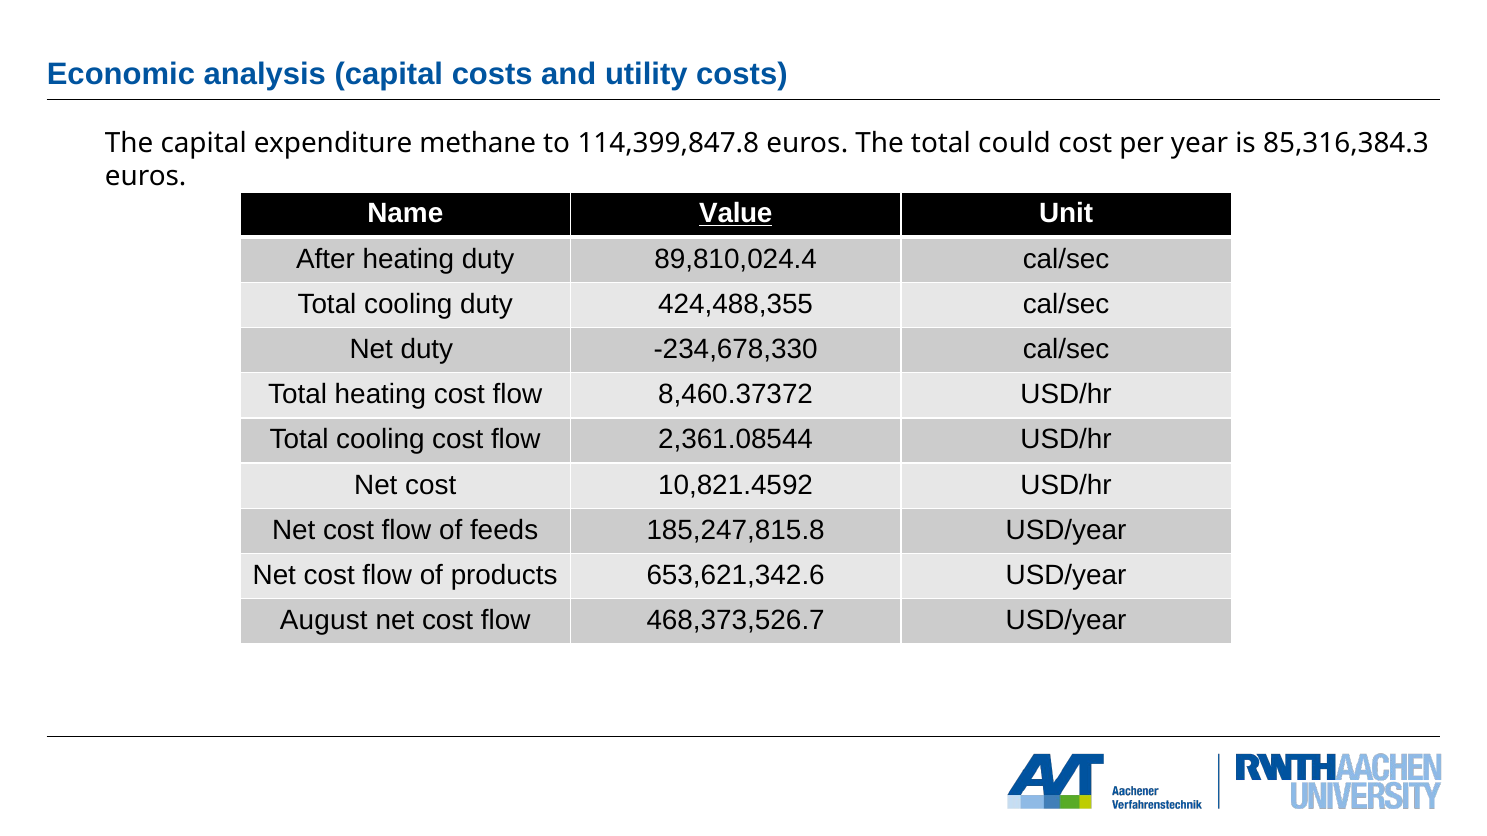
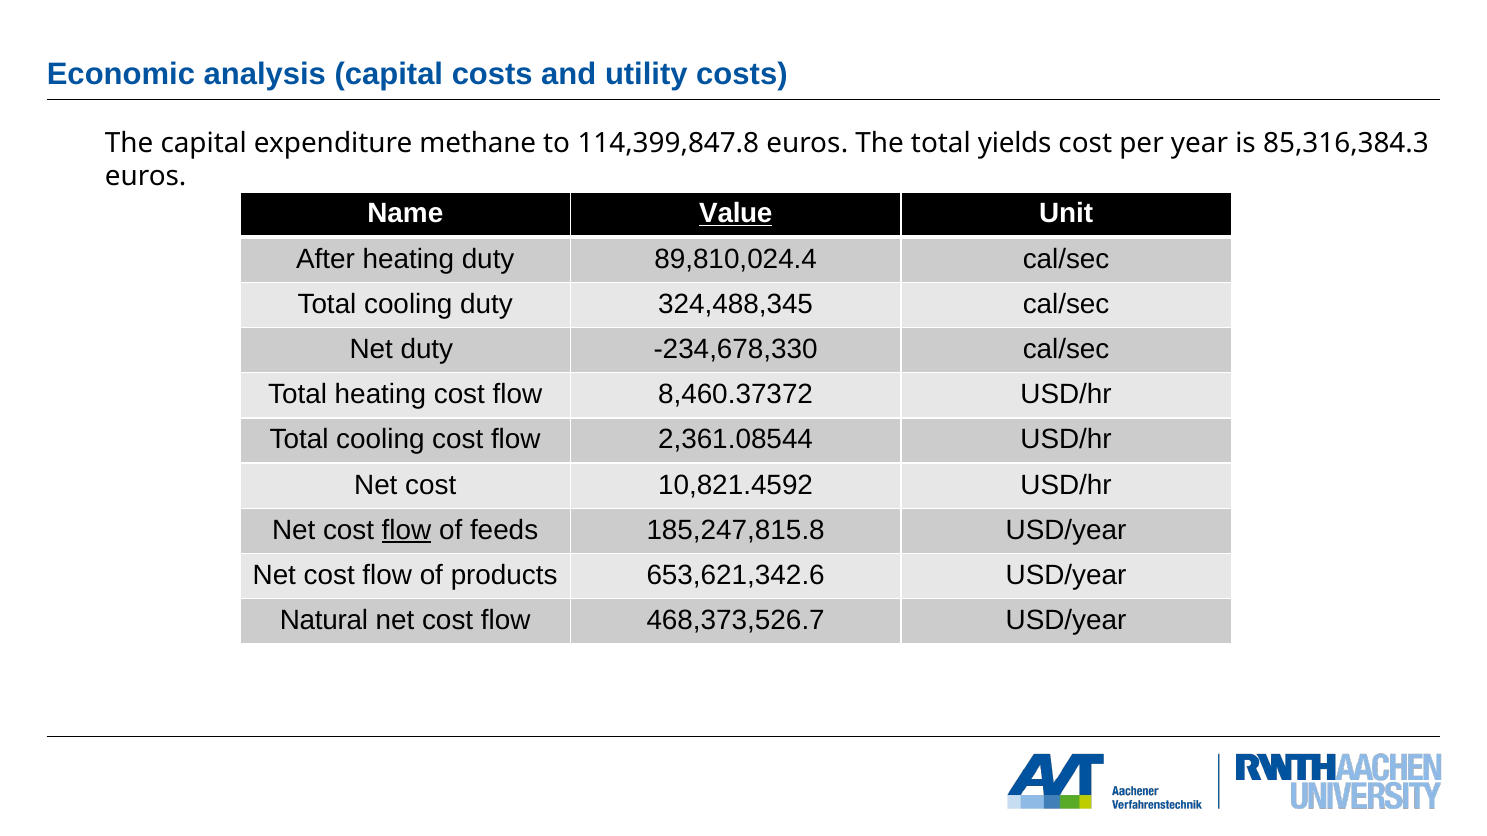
could: could -> yields
424,488,355: 424,488,355 -> 324,488,345
flow at (407, 530) underline: none -> present
August: August -> Natural
